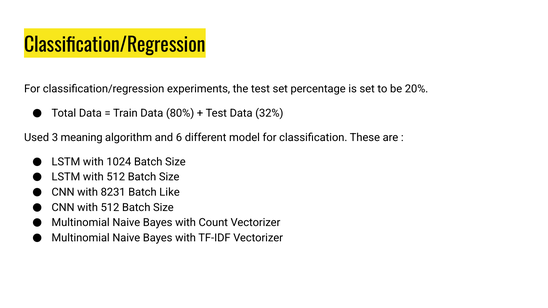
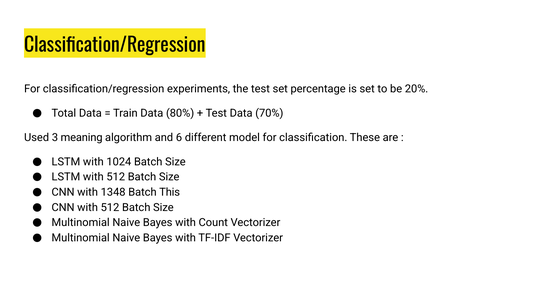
32%: 32% -> 70%
8231: 8231 -> 1348
Like: Like -> This
